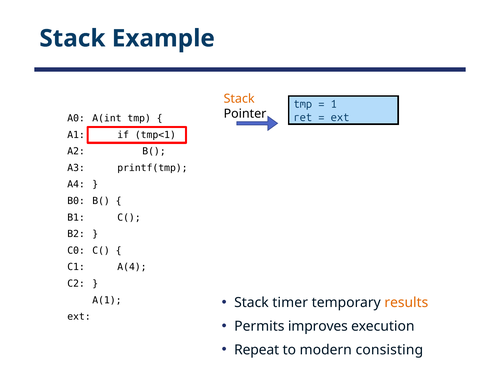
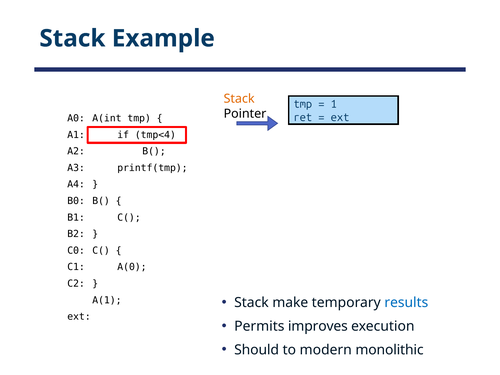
tmp<1: tmp<1 -> tmp<4
A(4: A(4 -> A(0
timer: timer -> make
results colour: orange -> blue
Repeat: Repeat -> Should
consisting: consisting -> monolithic
